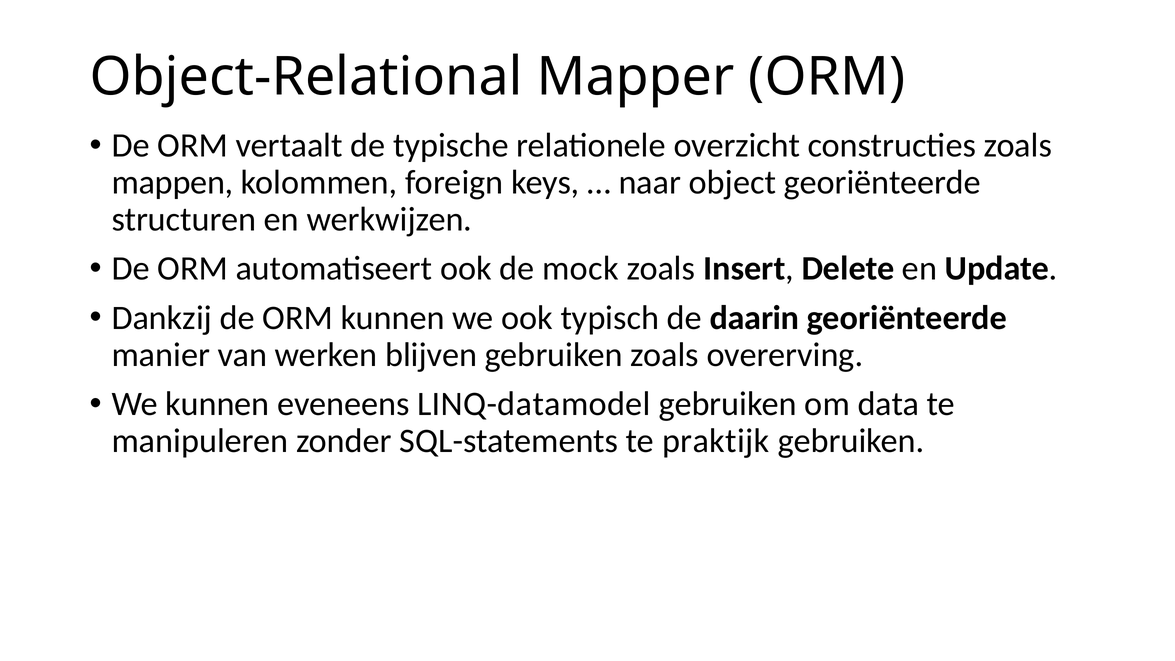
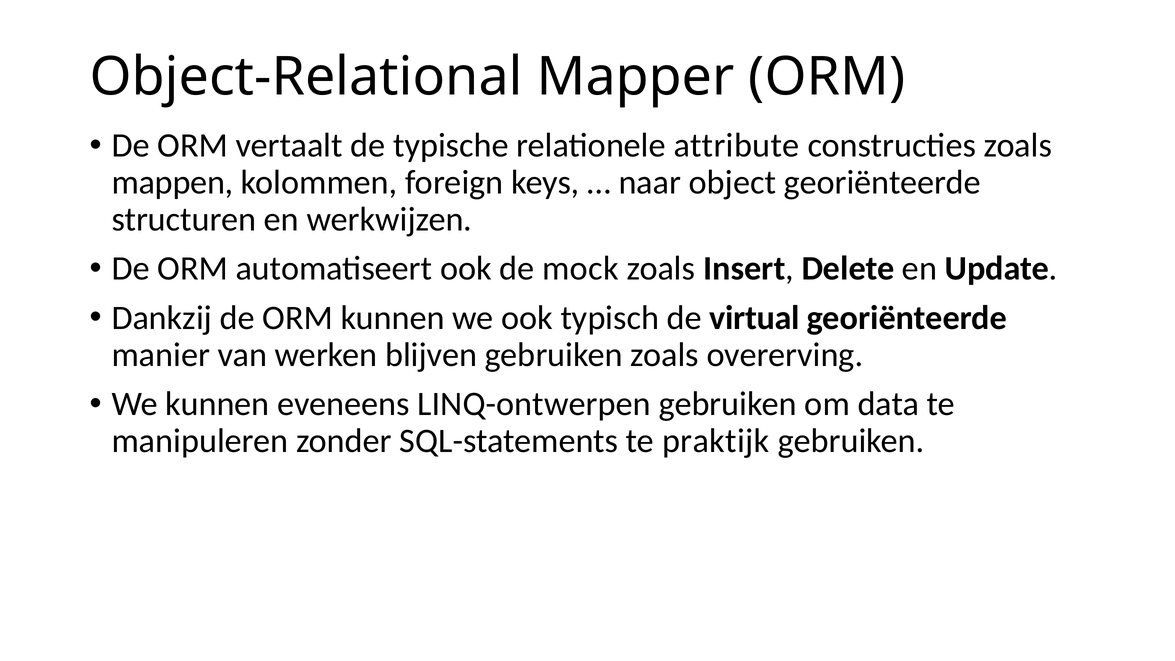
overzicht: overzicht -> attribute
daarin: daarin -> virtual
LINQ-datamodel: LINQ-datamodel -> LINQ-ontwerpen
